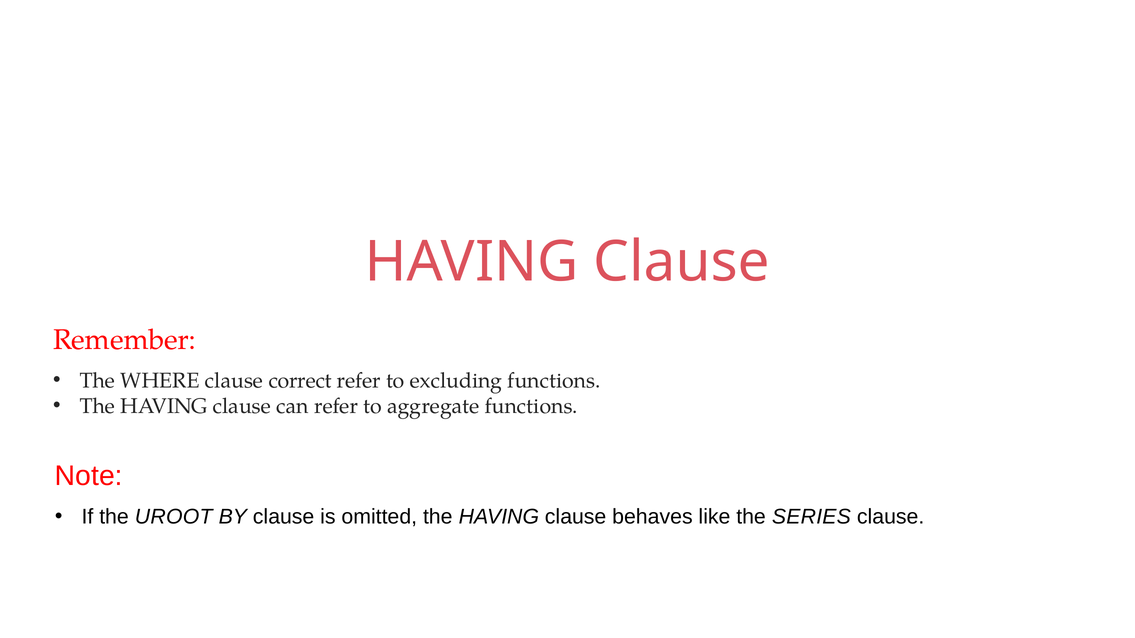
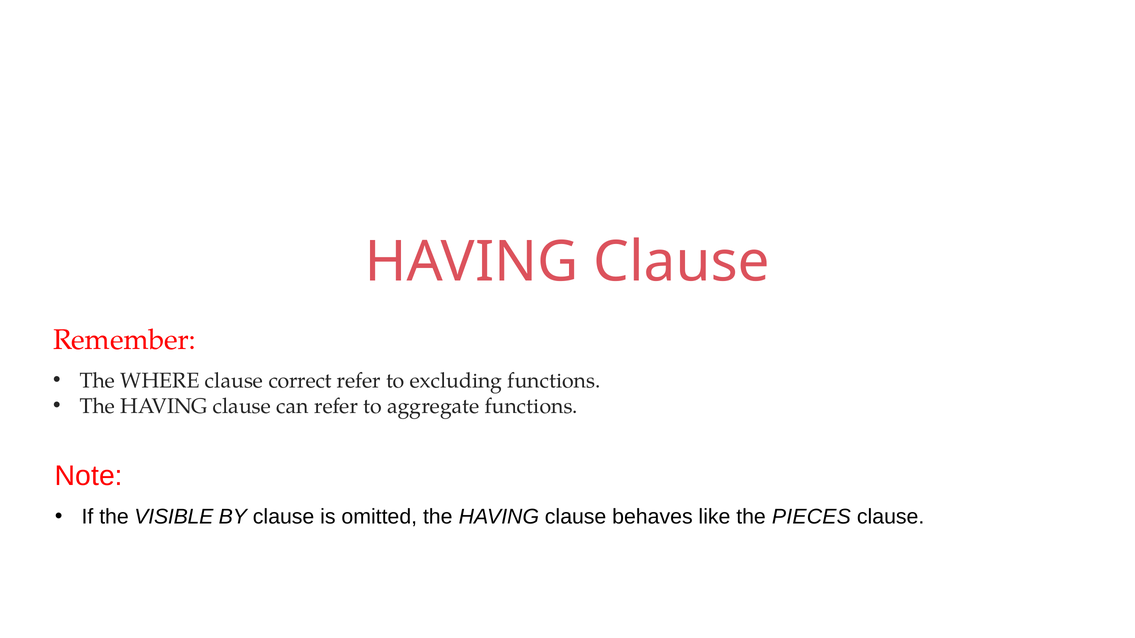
UROOT: UROOT -> VISIBLE
SERIES: SERIES -> PIECES
